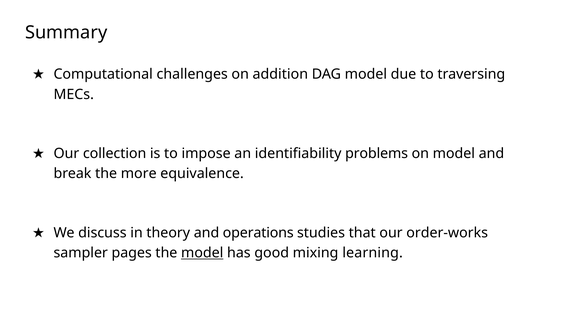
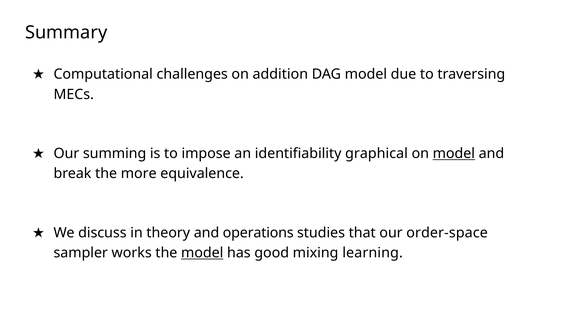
collection: collection -> summing
problems: problems -> graphical
model at (454, 154) underline: none -> present
order-works: order-works -> order-space
pages: pages -> works
